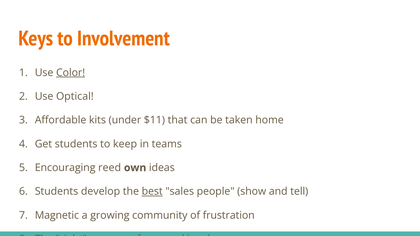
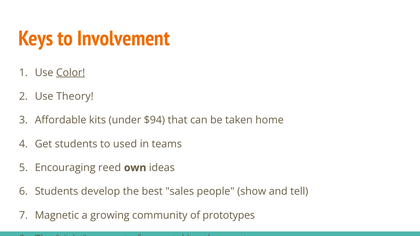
Optical: Optical -> Theory
$11: $11 -> $94
keep: keep -> used
best underline: present -> none
frustration: frustration -> prototypes
